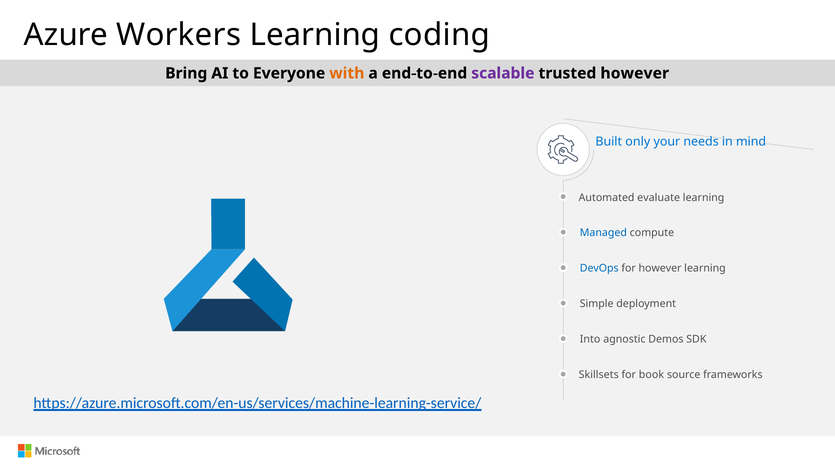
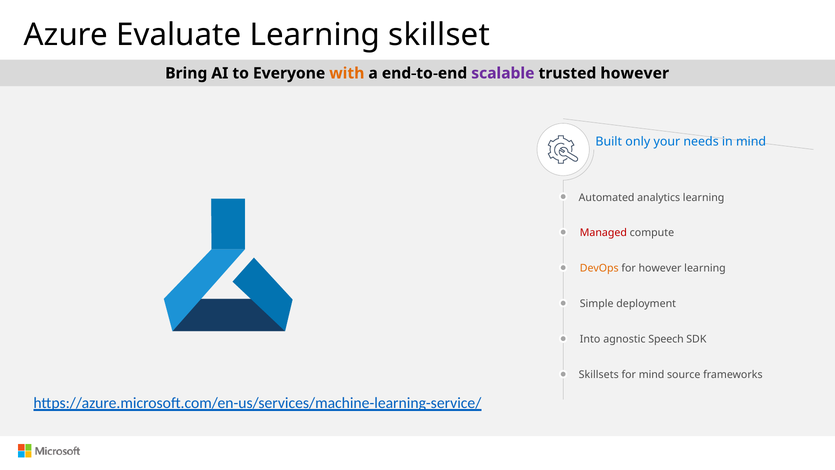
Workers: Workers -> Evaluate
coding: coding -> skillset
evaluate: evaluate -> analytics
Managed colour: blue -> red
DevOps colour: blue -> orange
Demos: Demos -> Speech
for book: book -> mind
